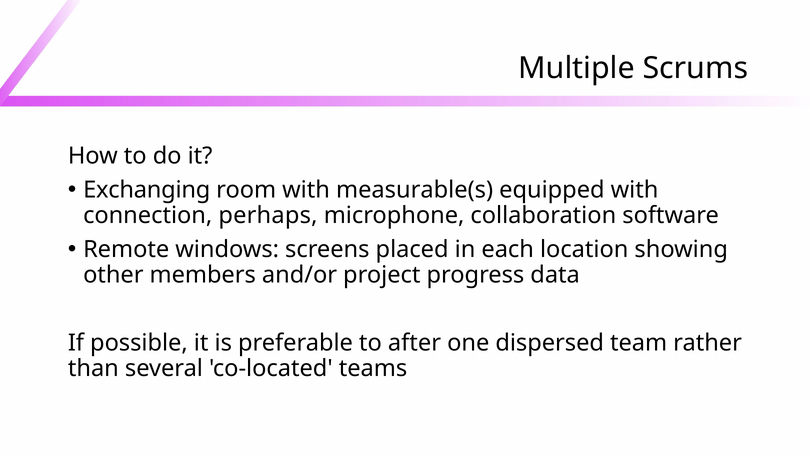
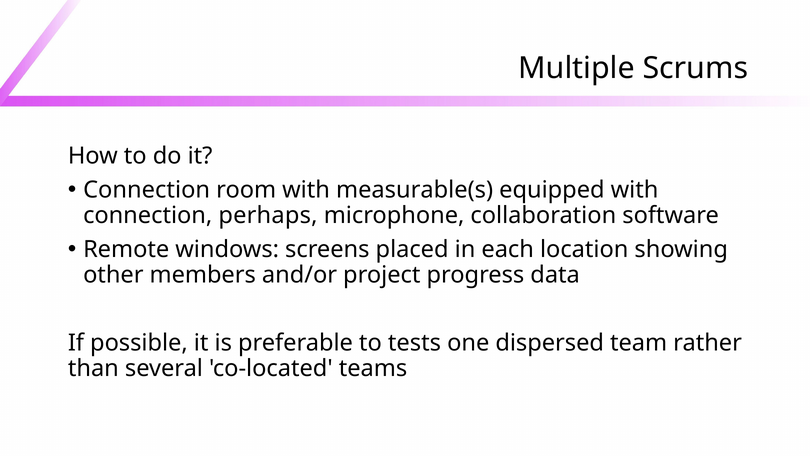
Exchanging at (147, 190): Exchanging -> Connection
after: after -> tests
